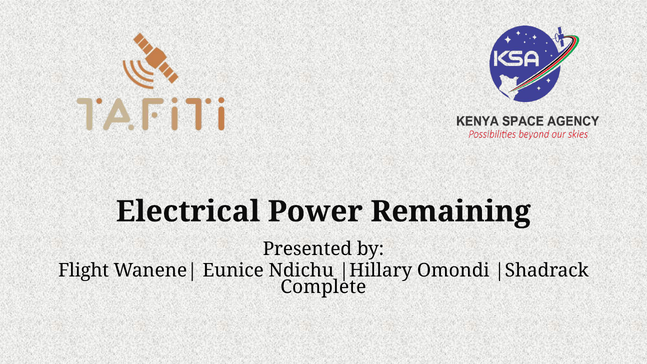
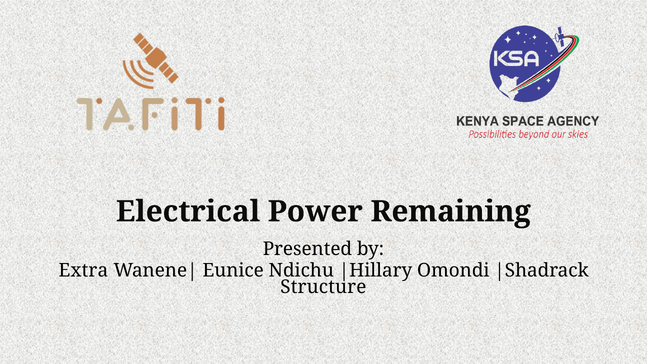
Flight: Flight -> Extra
Complete: Complete -> Structure
